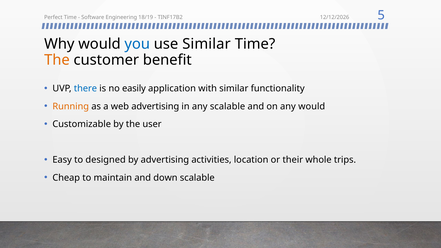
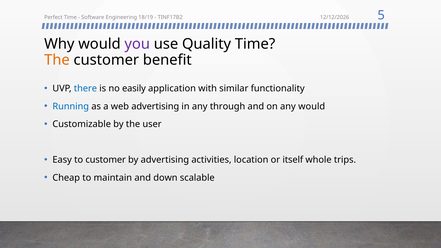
you colour: blue -> purple
use Similar: Similar -> Quality
Running colour: orange -> blue
any scalable: scalable -> through
to designed: designed -> customer
their: their -> itself
